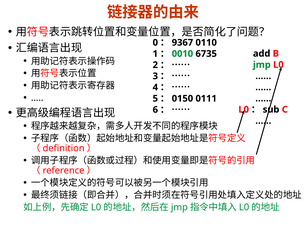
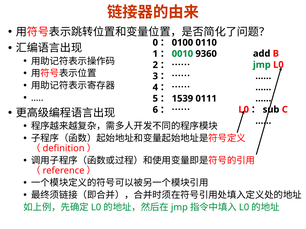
9367: 9367 -> 0100
6735: 6735 -> 9360
0150: 0150 -> 1539
